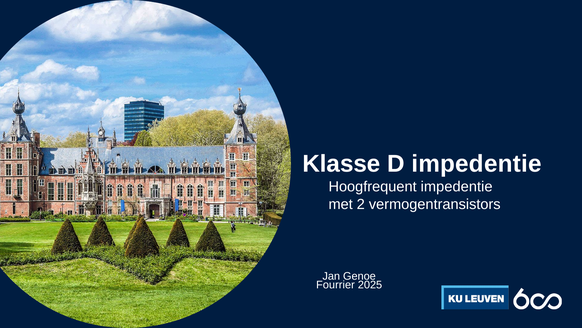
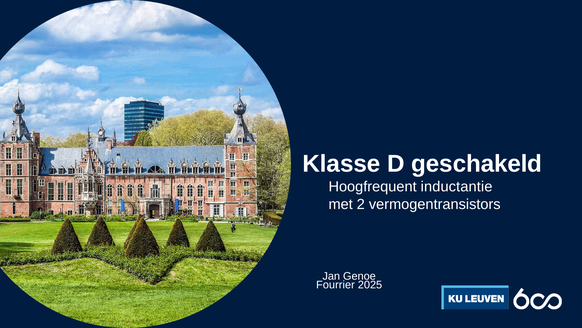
D impedentie: impedentie -> geschakeld
Hoogfrequent impedentie: impedentie -> inductantie
